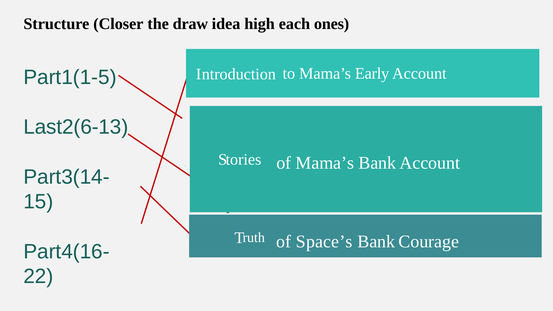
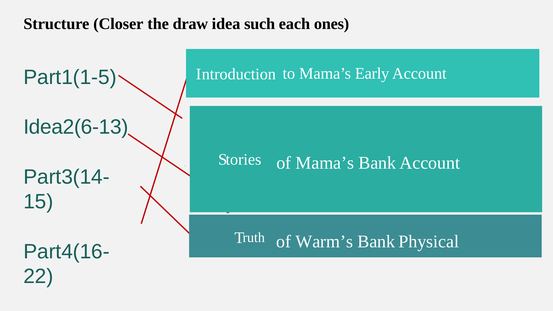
idea high: high -> such
Last2(6-13: Last2(6-13 -> Idea2(6-13
Space’s: Space’s -> Warm’s
Courage: Courage -> Physical
